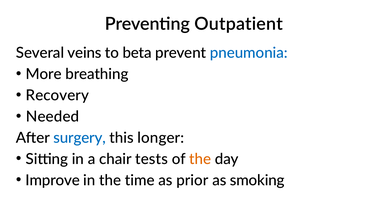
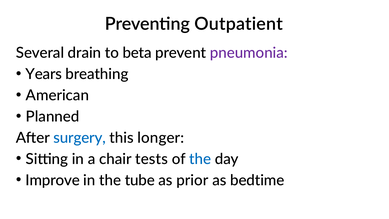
veins: veins -> drain
pneumonia colour: blue -> purple
More: More -> Years
Recovery: Recovery -> American
Needed: Needed -> Planned
the at (200, 159) colour: orange -> blue
time: time -> tube
smoking: smoking -> bedtime
